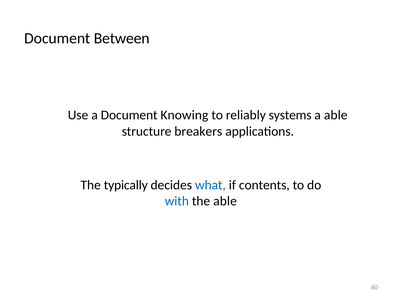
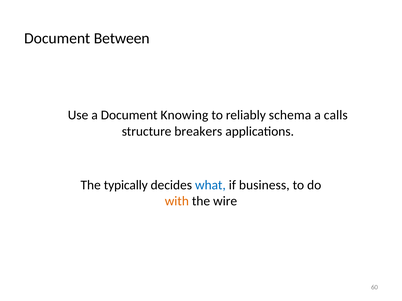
systems: systems -> schema
a able: able -> calls
contents: contents -> business
with colour: blue -> orange
the able: able -> wire
